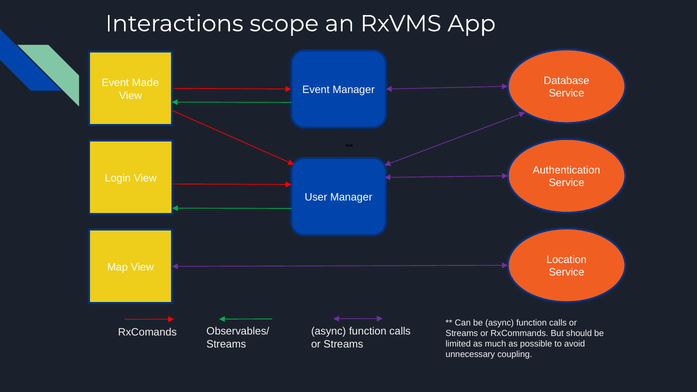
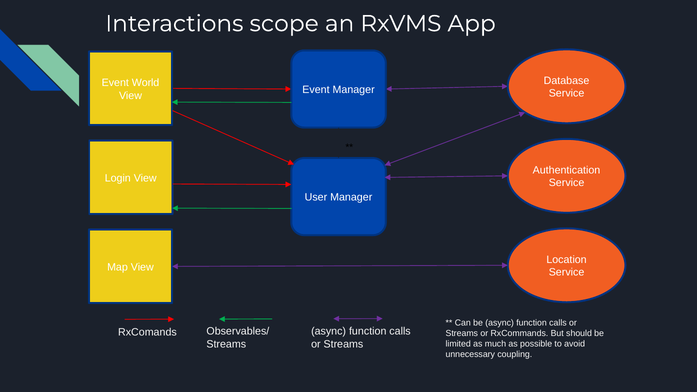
Made: Made -> World
